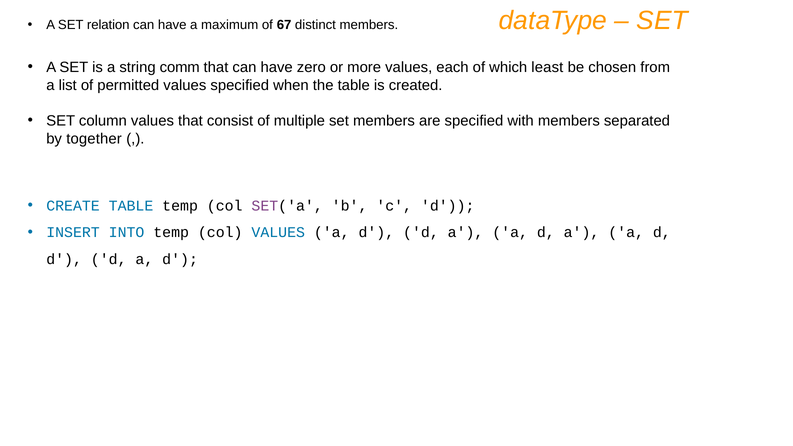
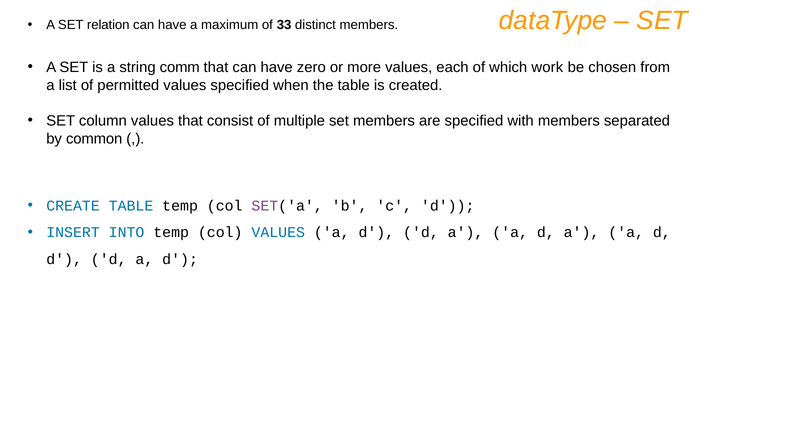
67: 67 -> 33
least: least -> work
together: together -> common
